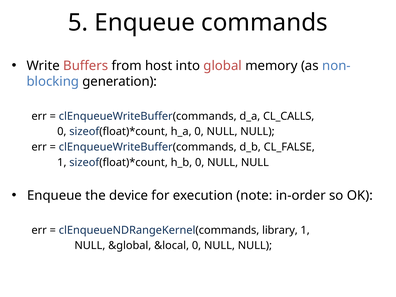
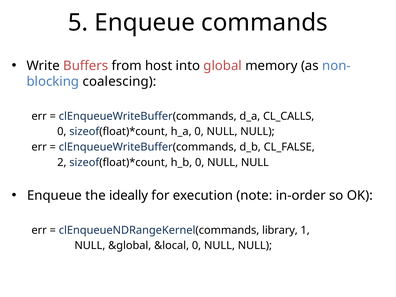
generation: generation -> coalescing
1 at (62, 162): 1 -> 2
device: device -> ideally
